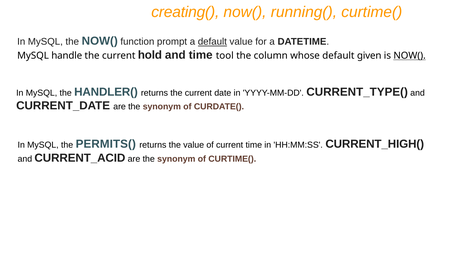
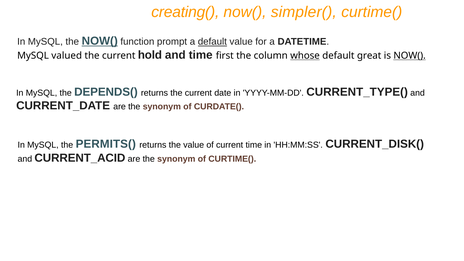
running(: running( -> simpler(
NOW( at (100, 41) underline: none -> present
handle: handle -> valued
tool: tool -> first
whose underline: none -> present
given: given -> great
HANDLER(: HANDLER( -> DEPENDS(
CURRENT_HIGH(: CURRENT_HIGH( -> CURRENT_DISK(
